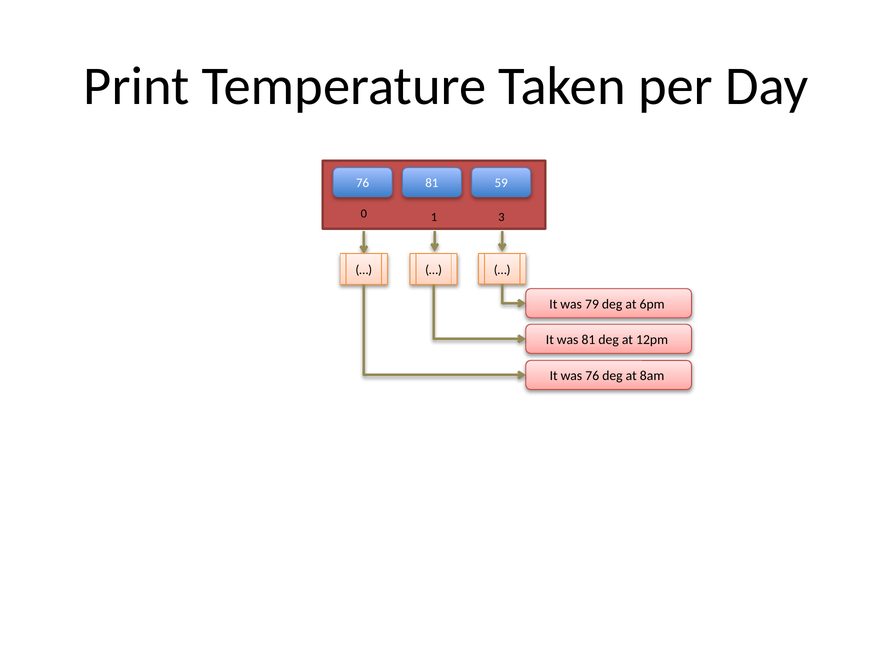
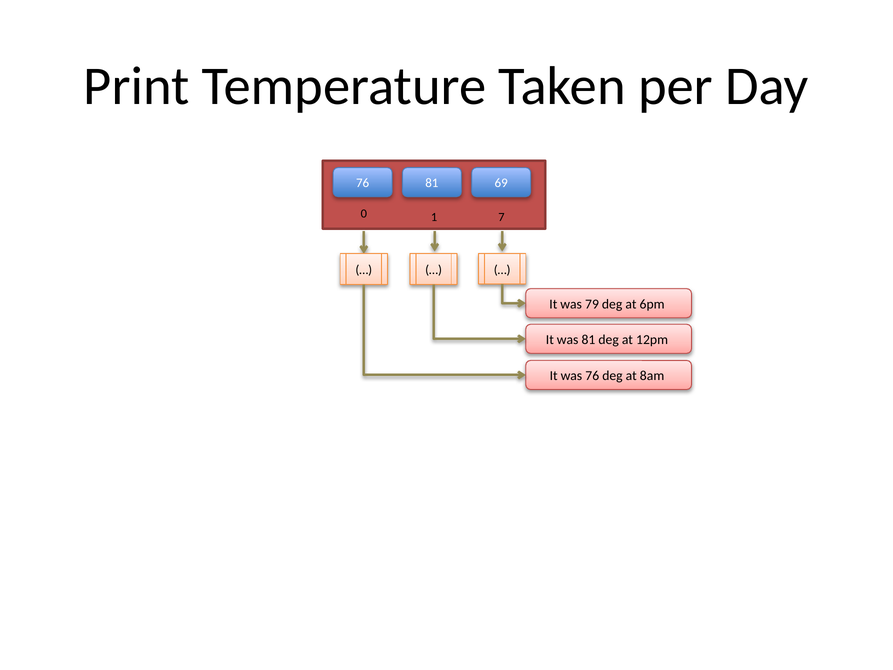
59: 59 -> 69
3: 3 -> 7
